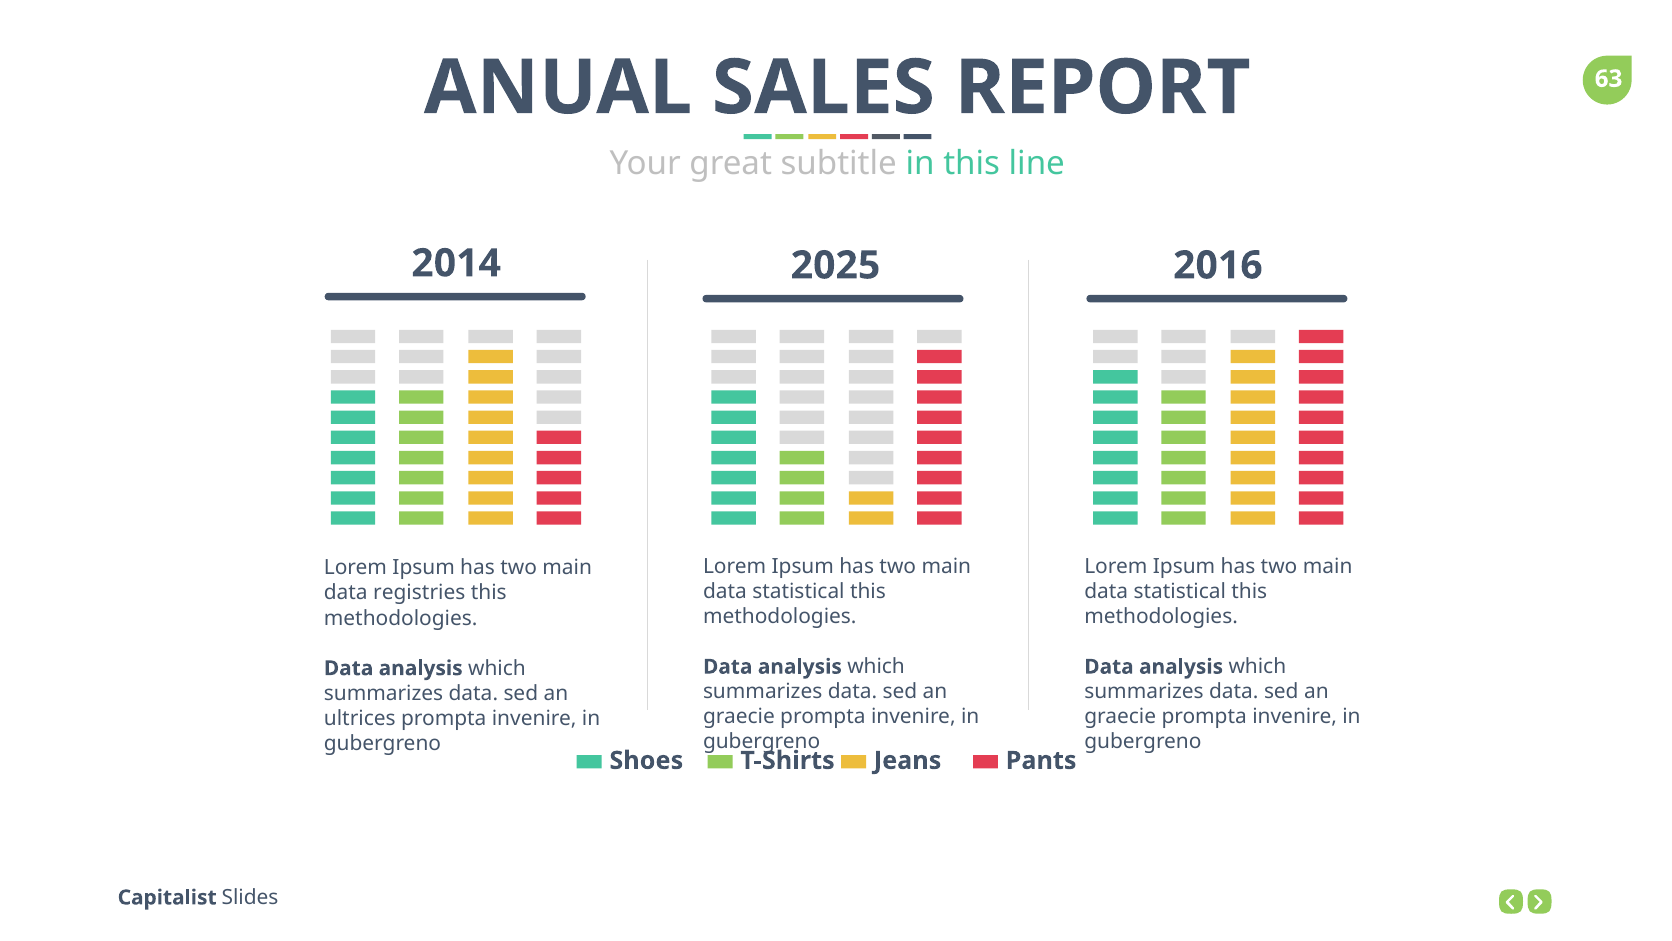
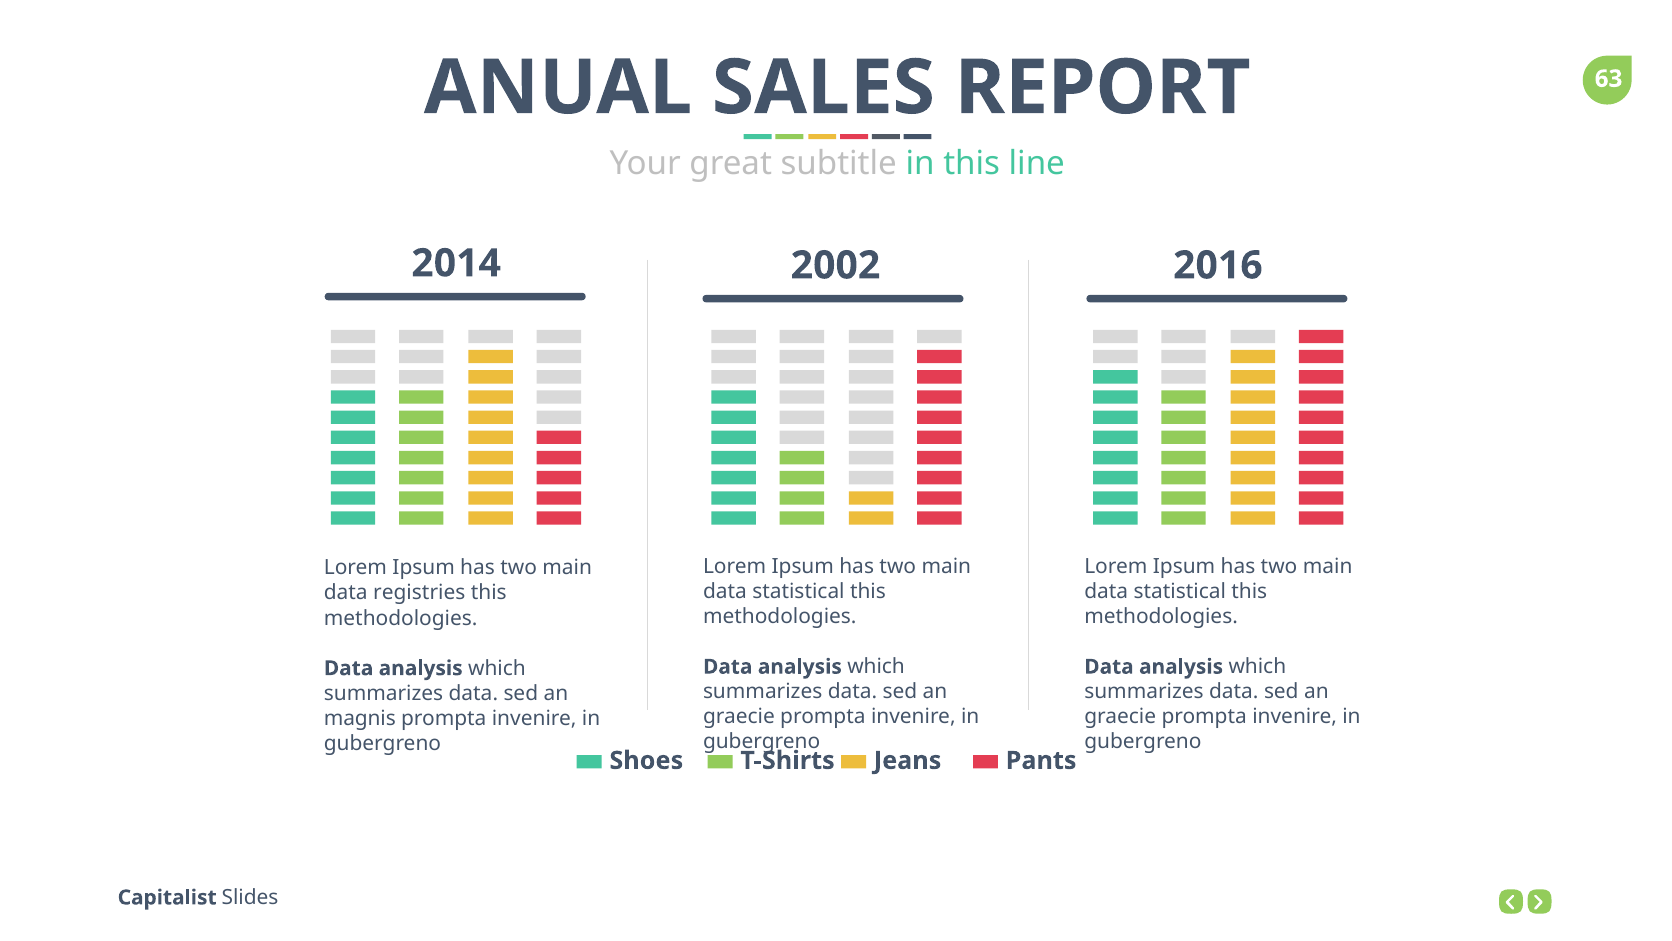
2025: 2025 -> 2002
ultrices: ultrices -> magnis
